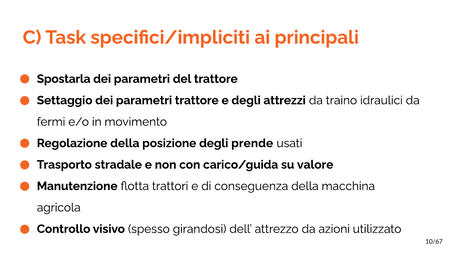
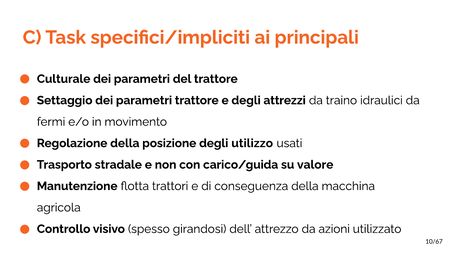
Spostarla: Spostarla -> Culturale
prende: prende -> utilizzo
